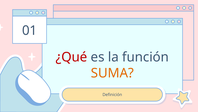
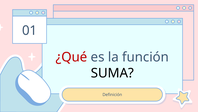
SUMA colour: orange -> black
